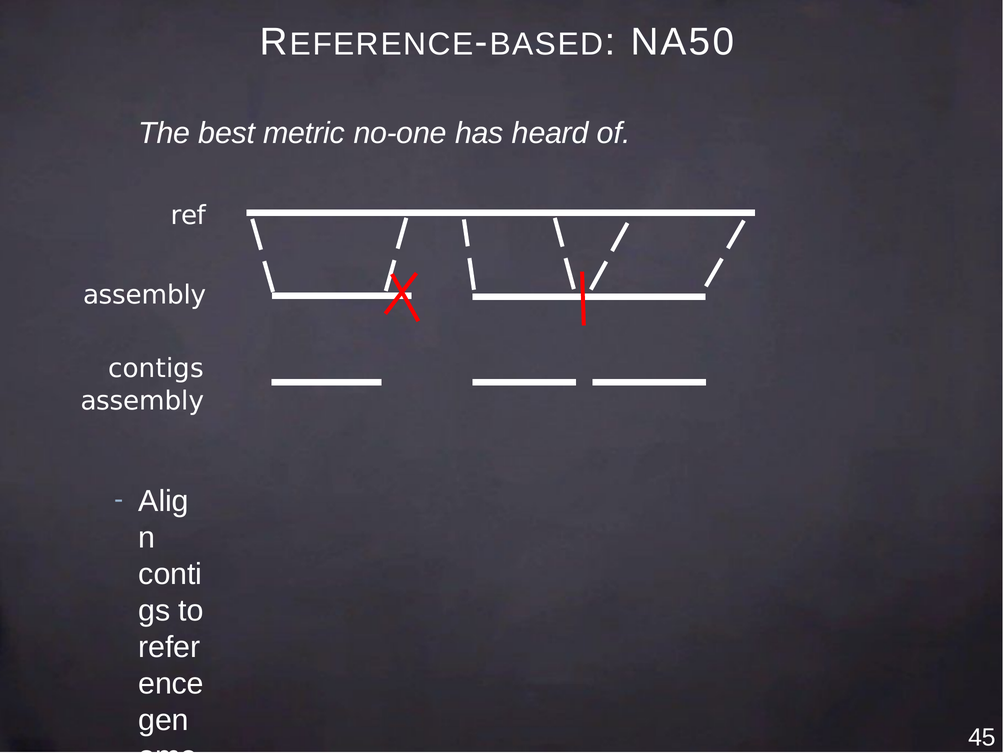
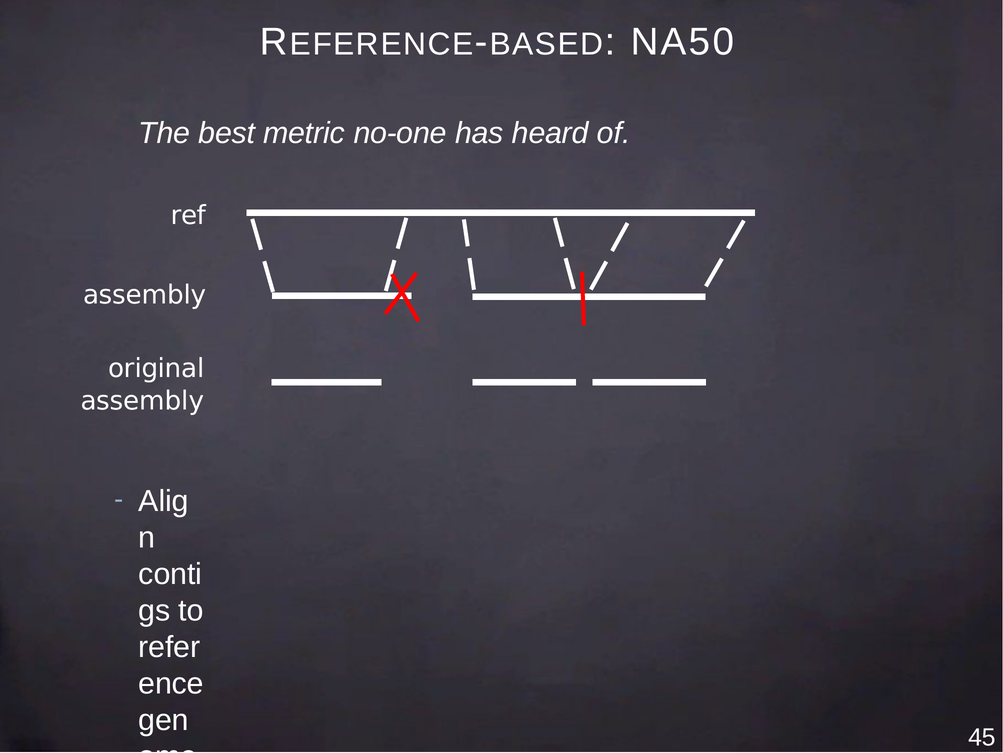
contigs at (156, 368): contigs -> original
